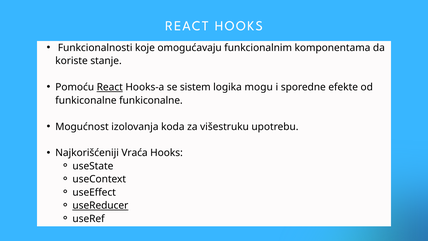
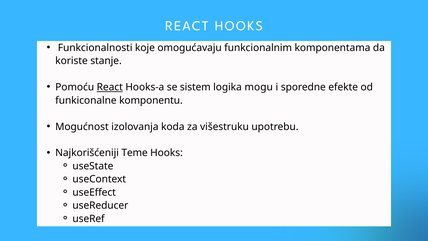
funkiconalne funkiconalne: funkiconalne -> komponentu
Vraća: Vraća -> Teme
useReducer underline: present -> none
